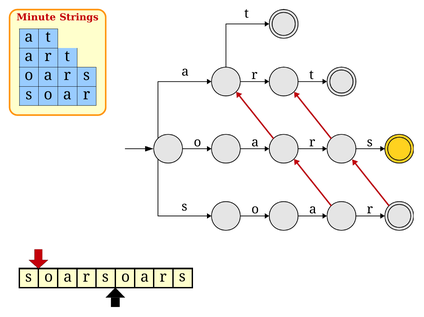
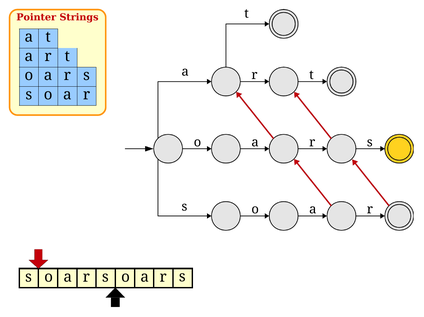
Minute: Minute -> Pointer
